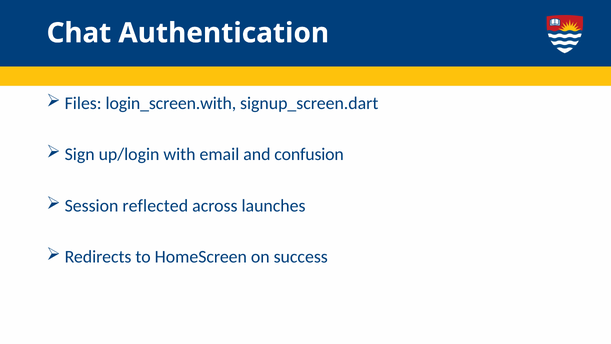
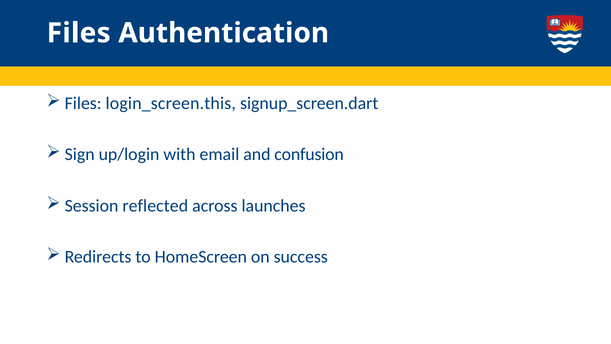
Chat at (79, 33): Chat -> Files
login_screen.with: login_screen.with -> login_screen.this
